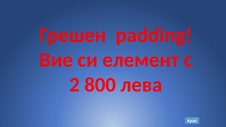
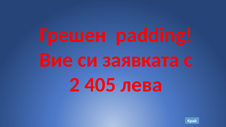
елемент: елемент -> заявката
800: 800 -> 405
